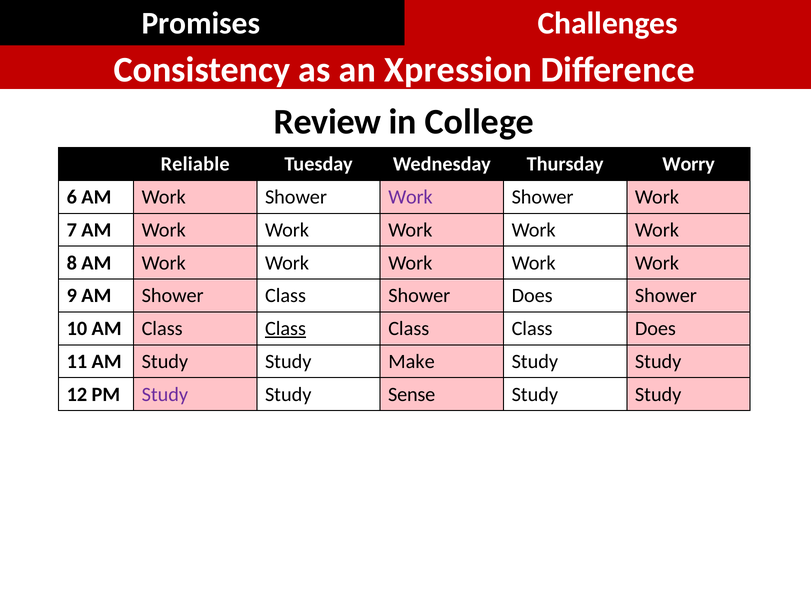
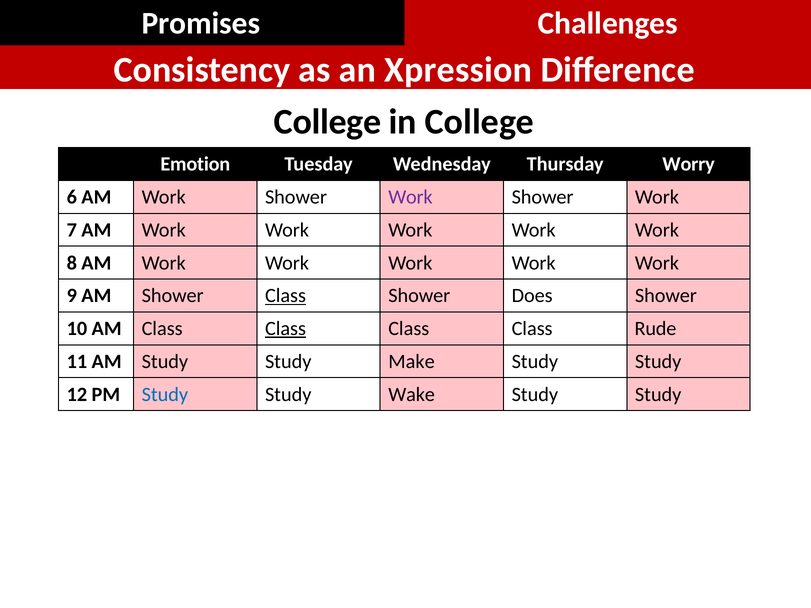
Review at (328, 122): Review -> College
Reliable: Reliable -> Emotion
Class at (285, 296) underline: none -> present
Class Does: Does -> Rude
Study at (165, 395) colour: purple -> blue
Sense: Sense -> Wake
